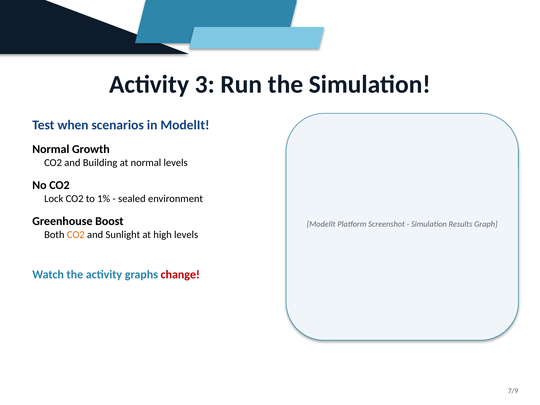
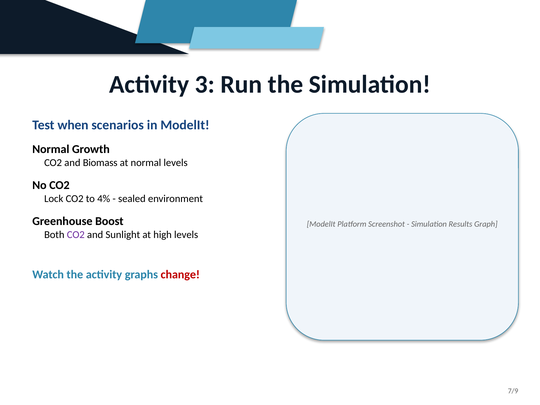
Building: Building -> Biomass
1%: 1% -> 4%
CO2 at (76, 235) colour: orange -> purple
